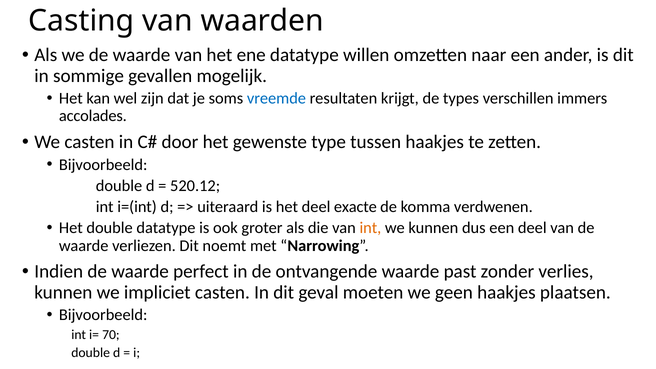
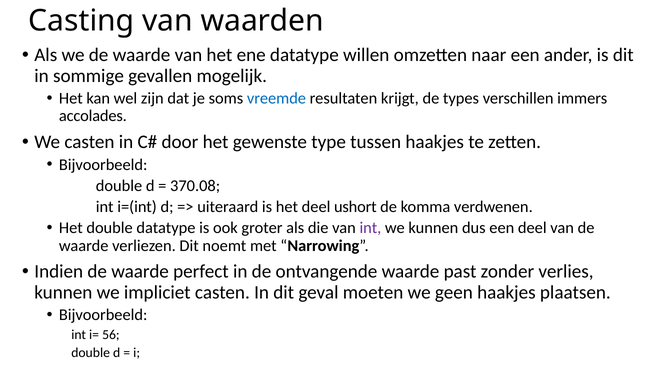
520.12: 520.12 -> 370.08
exacte: exacte -> ushort
int at (370, 228) colour: orange -> purple
70: 70 -> 56
